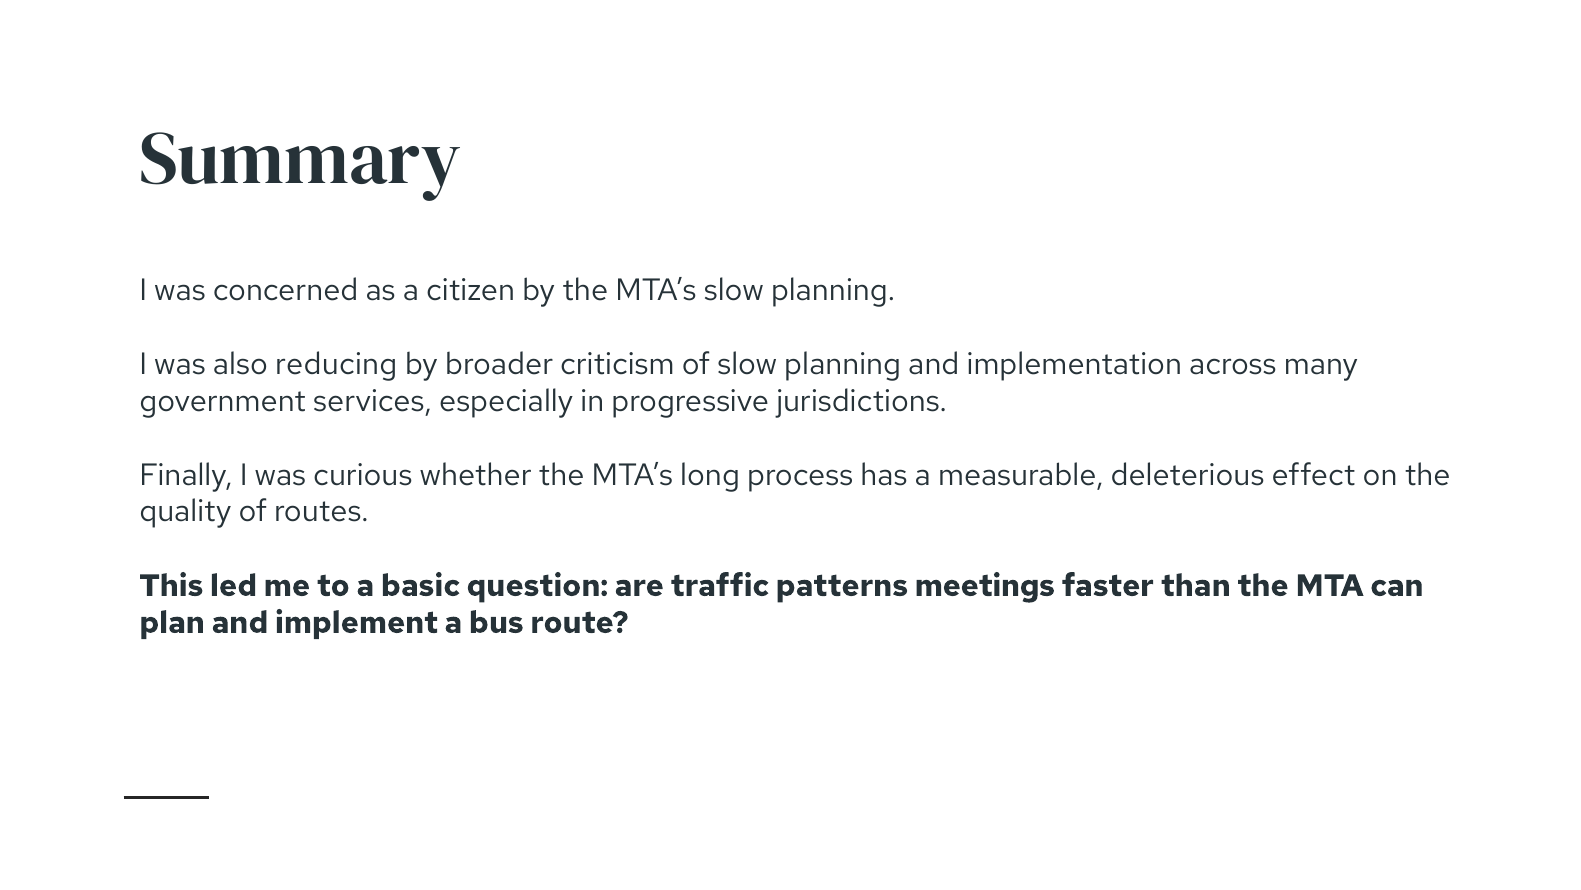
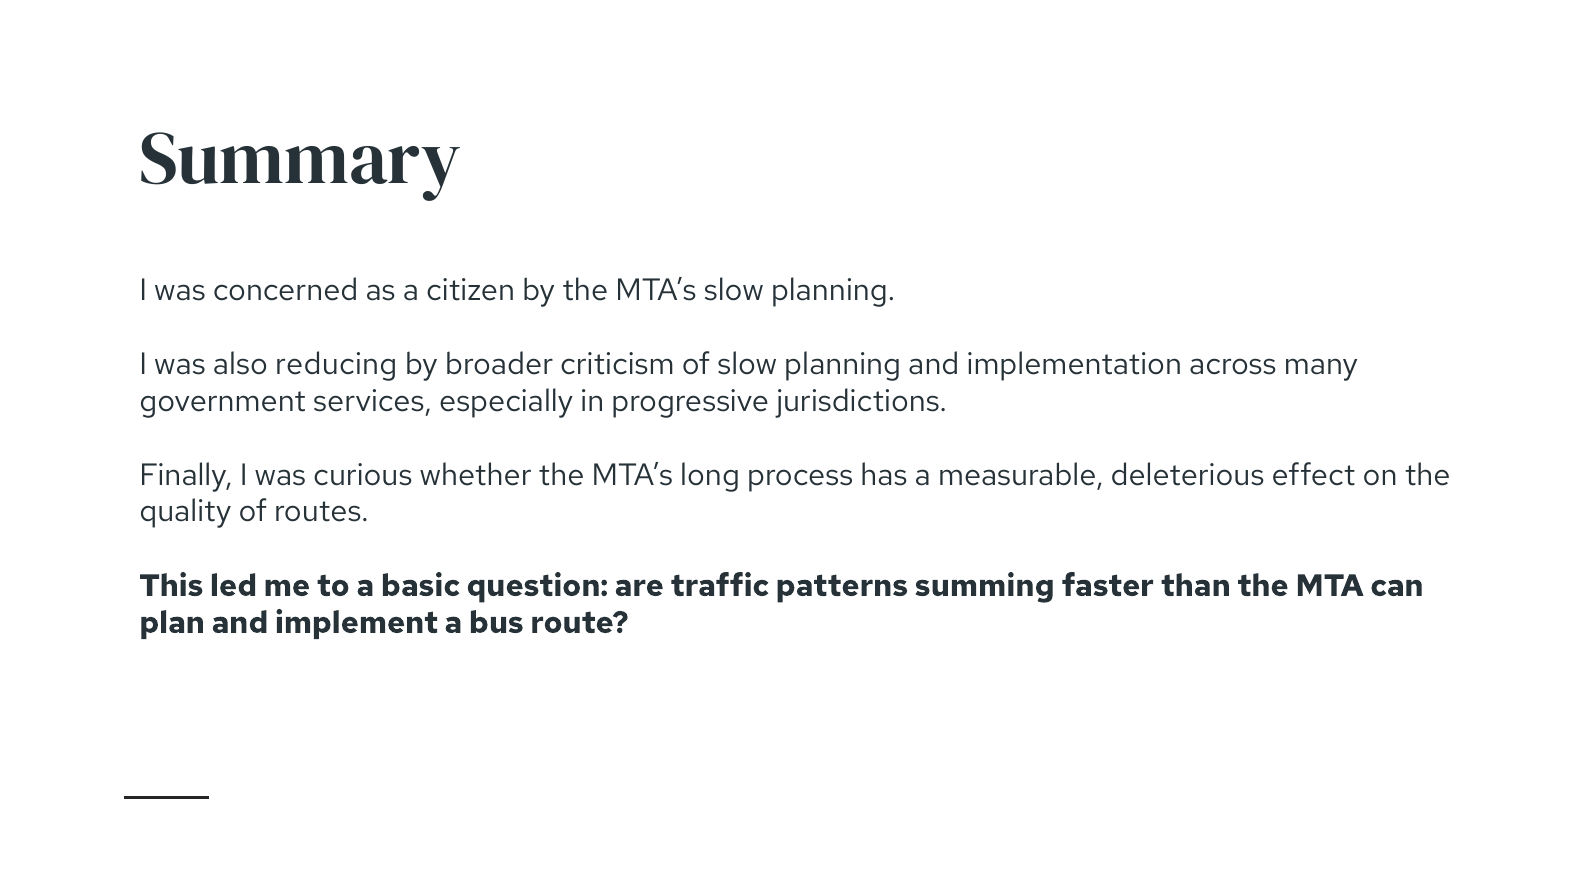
meetings: meetings -> summing
